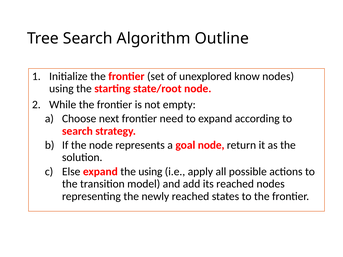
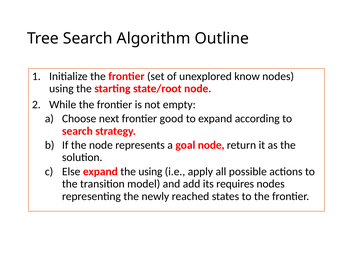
need: need -> good
its reached: reached -> requires
